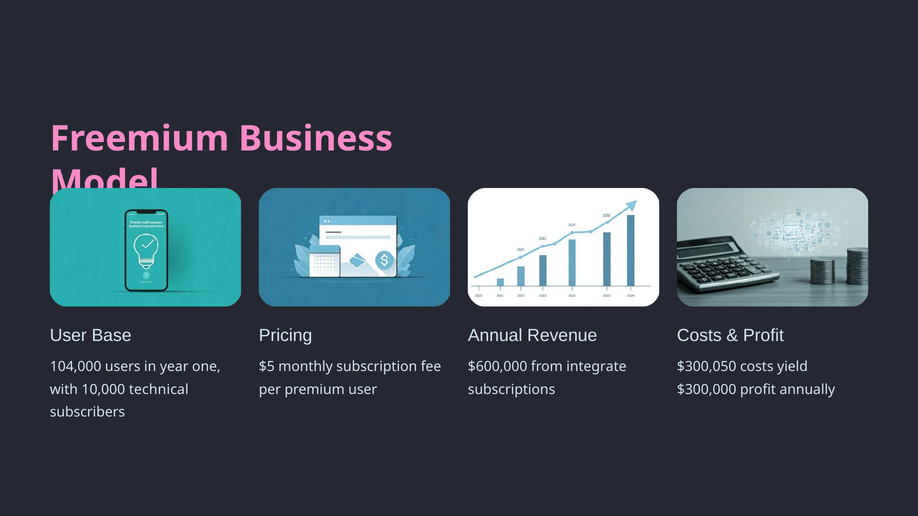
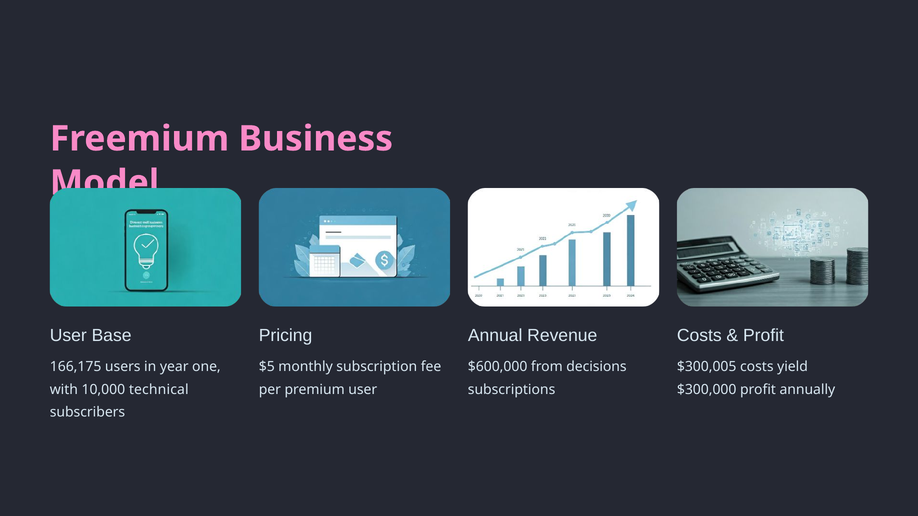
104,000: 104,000 -> 166,175
integrate: integrate -> decisions
$300,050: $300,050 -> $300,005
